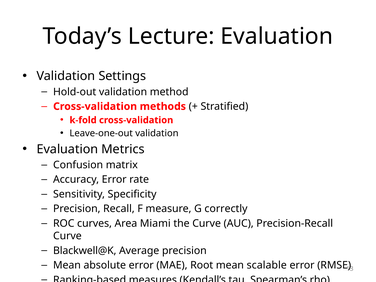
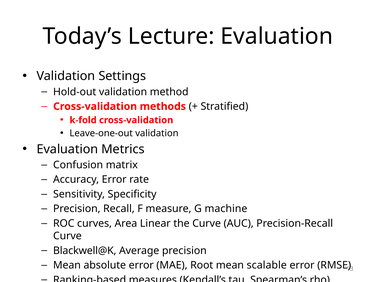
correctly: correctly -> machine
Miami: Miami -> Linear
